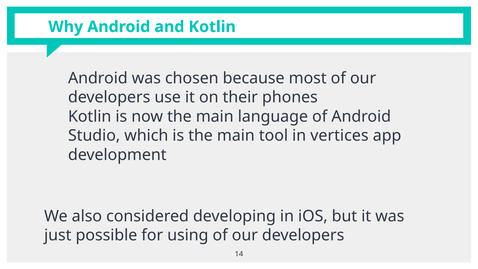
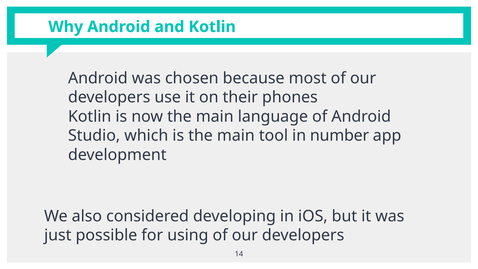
vertices: vertices -> number
